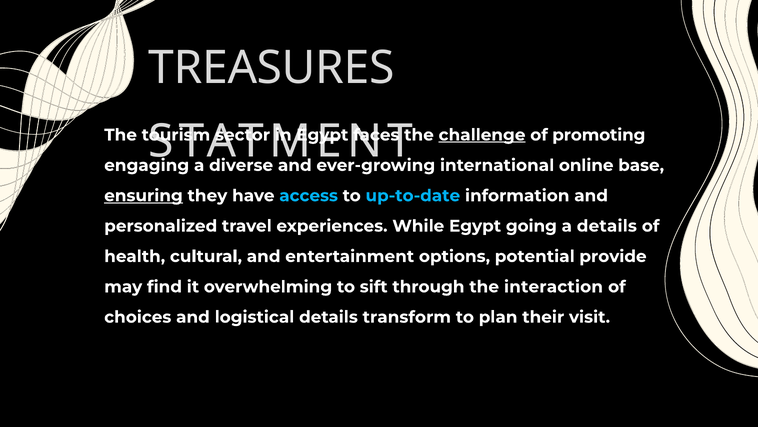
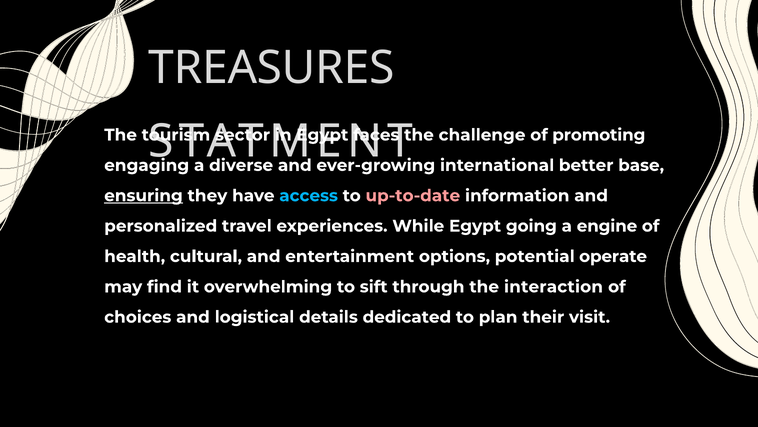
challenge underline: present -> none
online: online -> better
up-to-date colour: light blue -> pink
a details: details -> engine
provide: provide -> operate
transform: transform -> dedicated
